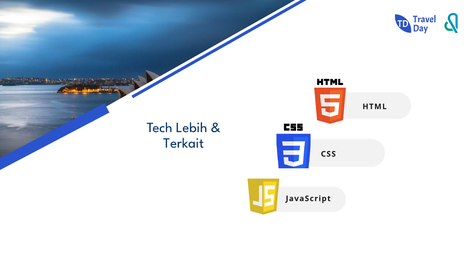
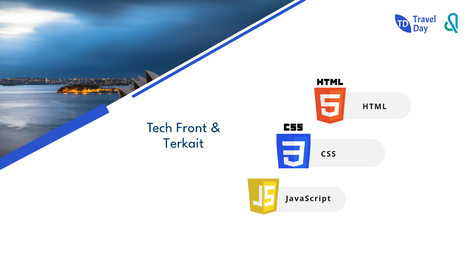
Lebih: Lebih -> Front
